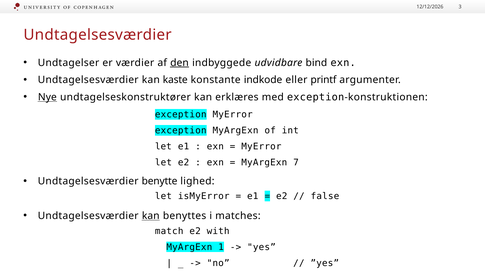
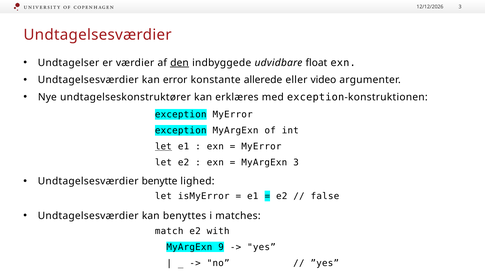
bind: bind -> float
kaste: kaste -> error
indkode: indkode -> allerede
printf: printf -> video
Nye underline: present -> none
let at (163, 146) underline: none -> present
MyArgExn 7: 7 -> 3
kan at (151, 216) underline: present -> none
1: 1 -> 9
